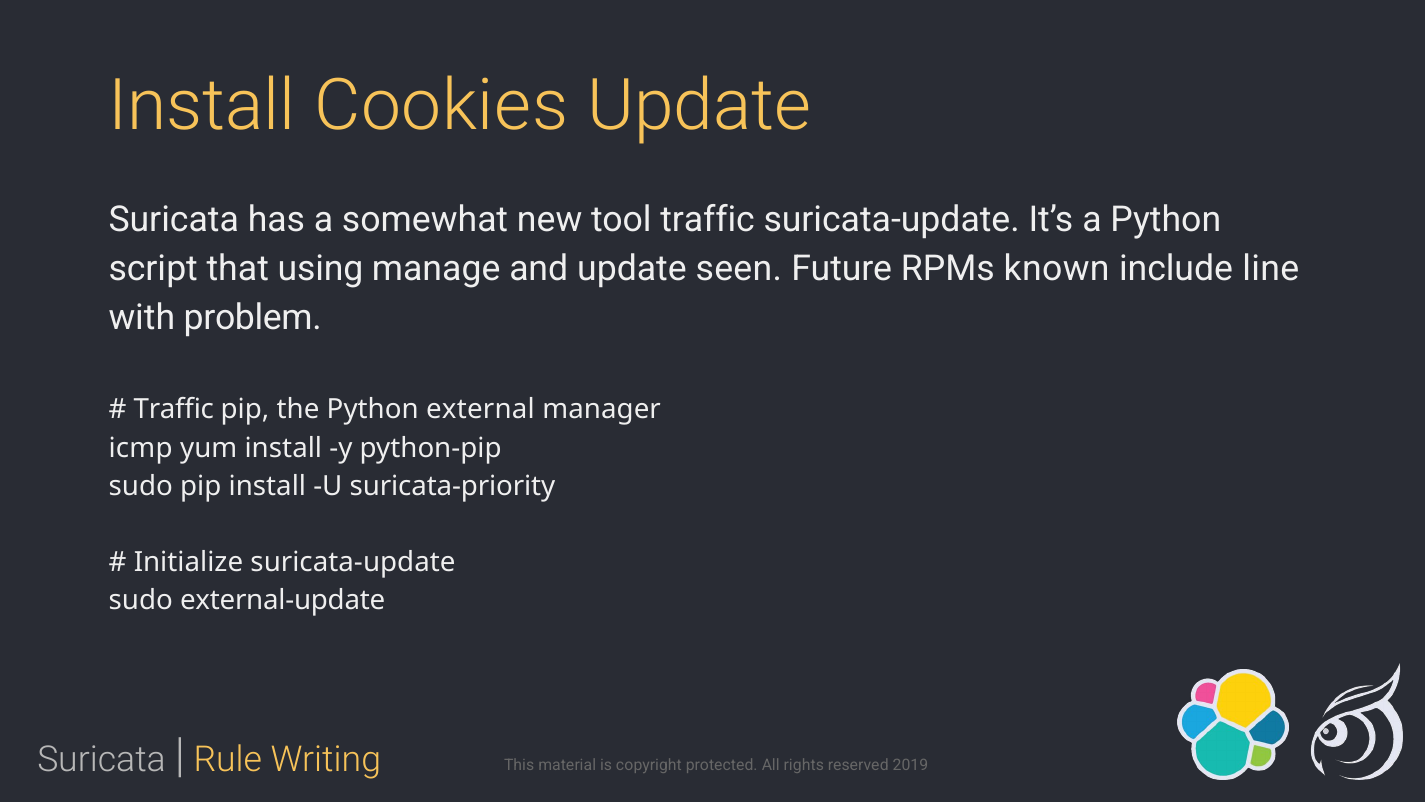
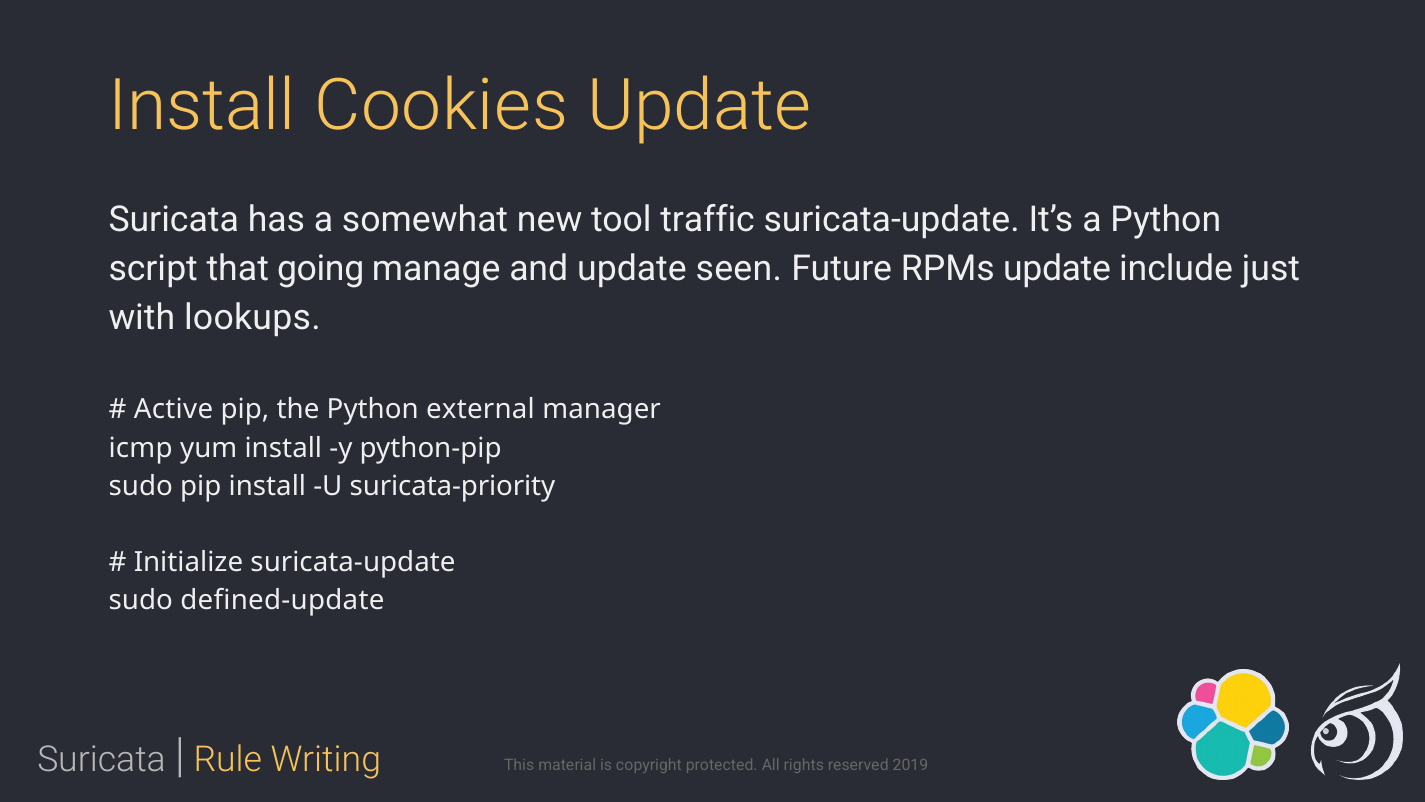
using: using -> going
RPMs known: known -> update
line: line -> just
problem: problem -> lookups
Traffic at (174, 409): Traffic -> Active
external-update: external-update -> defined-update
